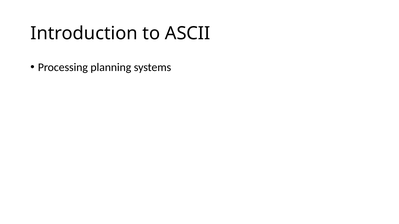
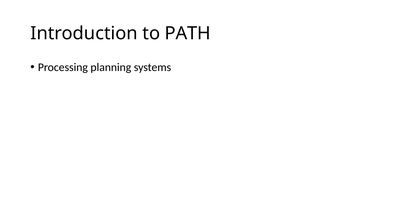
ASCII: ASCII -> PATH
